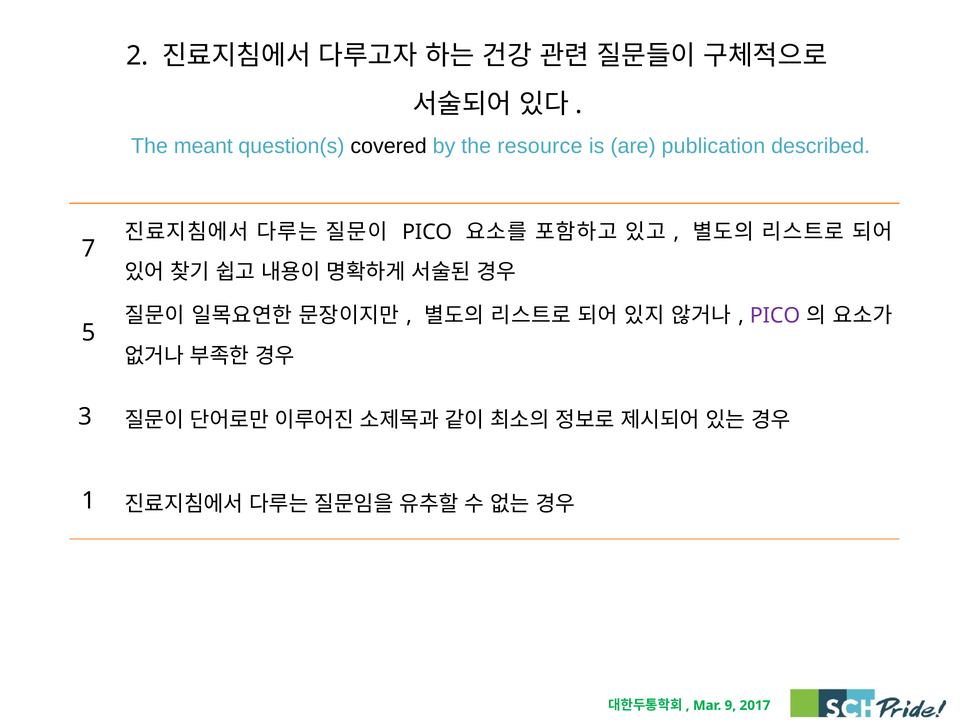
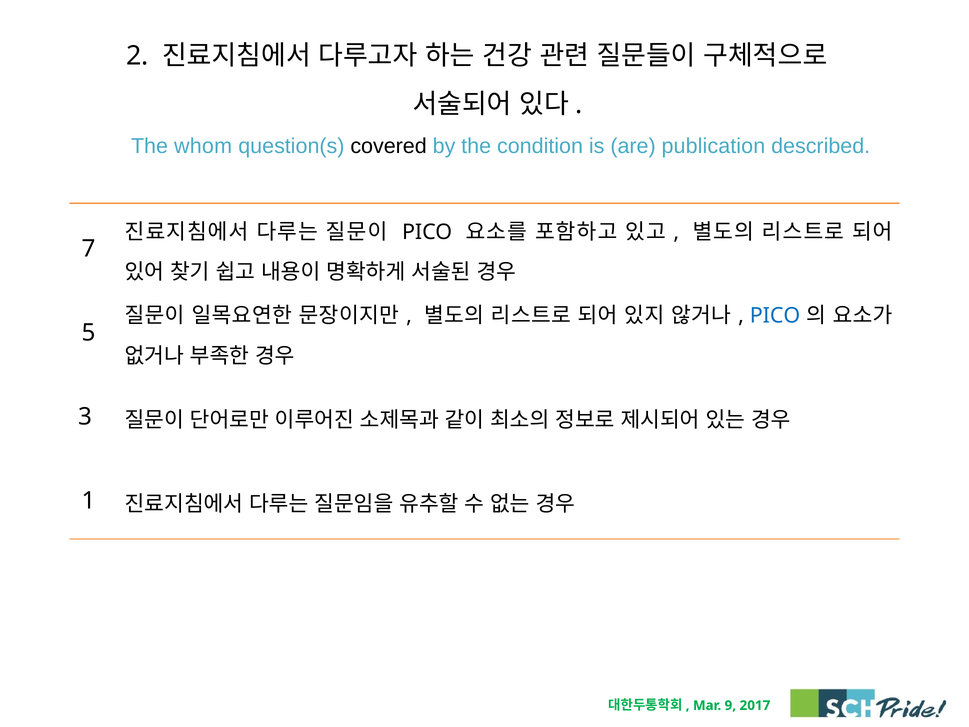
meant: meant -> whom
resource: resource -> condition
PICO at (775, 316) colour: purple -> blue
